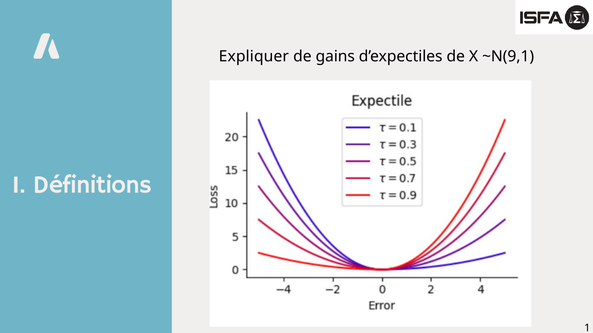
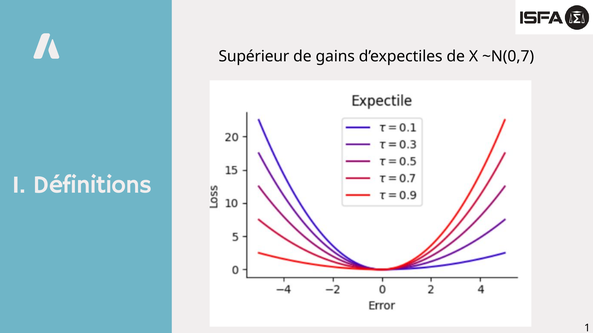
Expliquer: Expliquer -> Supérieur
~N(9,1: ~N(9,1 -> ~N(0,7
